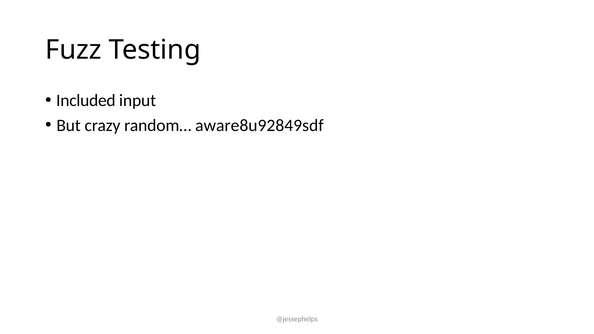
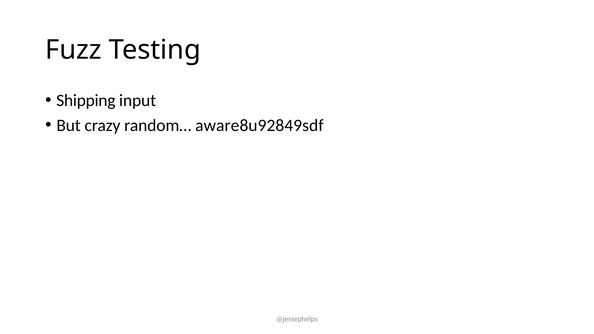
Included: Included -> Shipping
